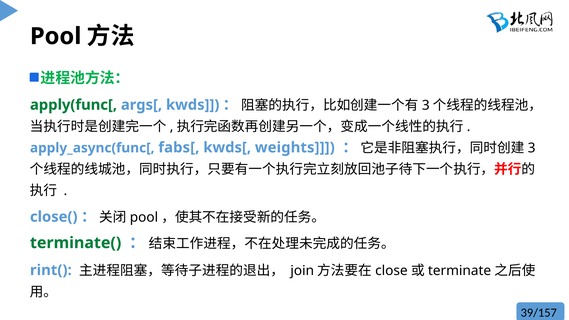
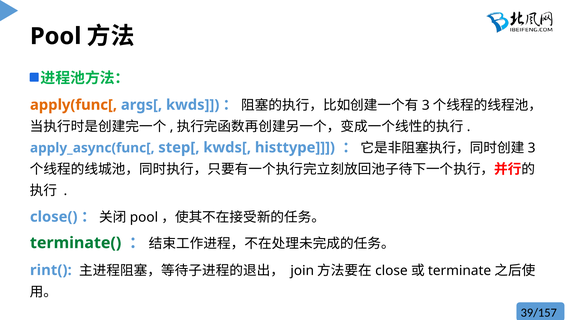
apply(func[ colour: green -> orange
fabs[: fabs[ -> step[
weights: weights -> histtype
